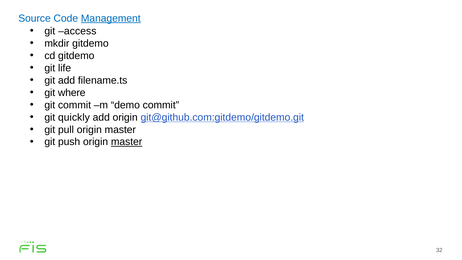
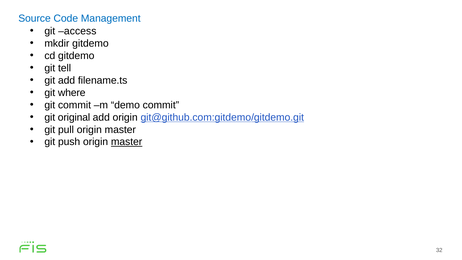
Management underline: present -> none
life: life -> tell
quickly: quickly -> original
